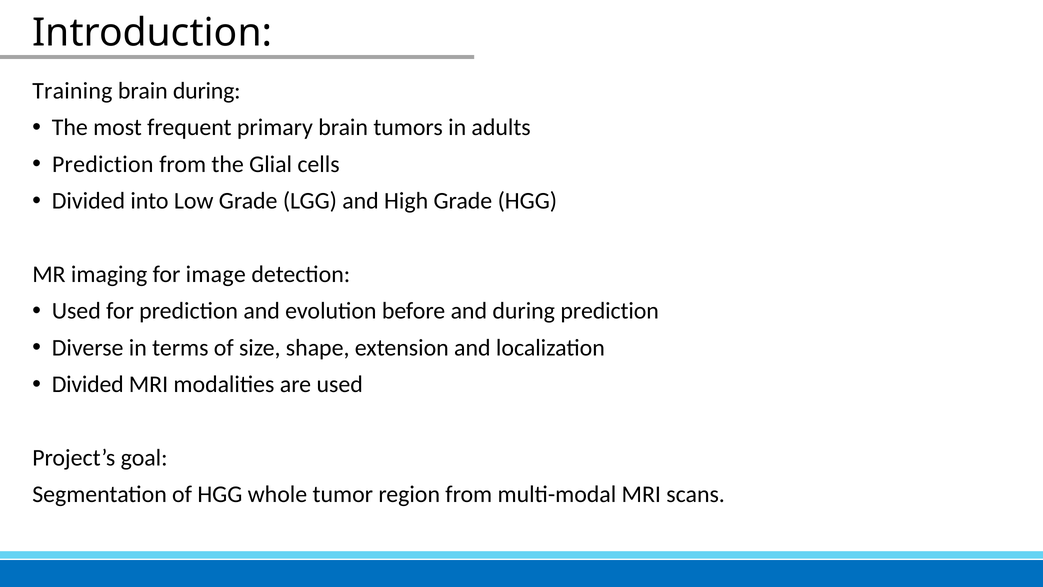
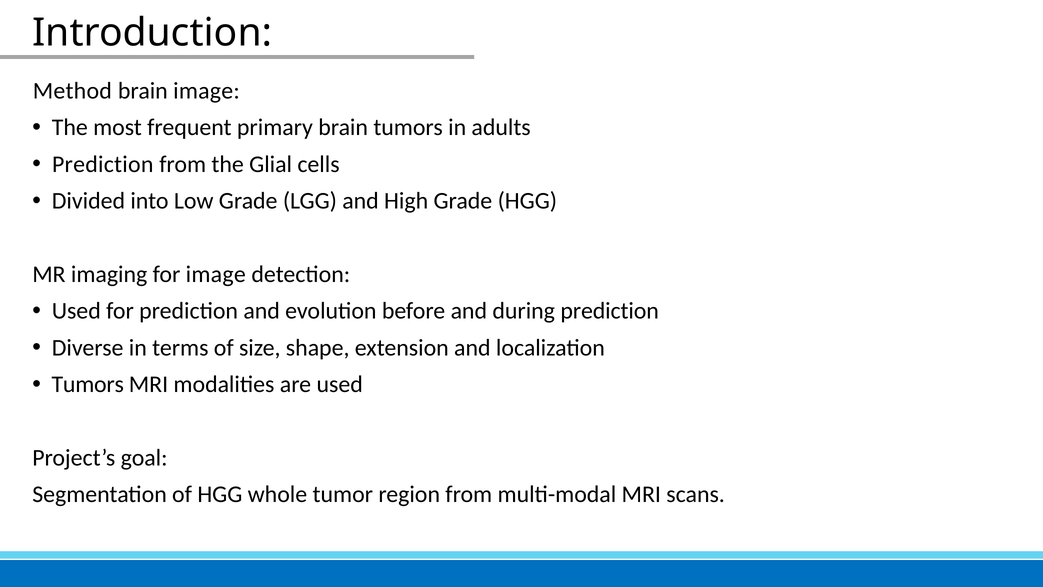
Training: Training -> Method
brain during: during -> image
Divided at (88, 384): Divided -> Tumors
